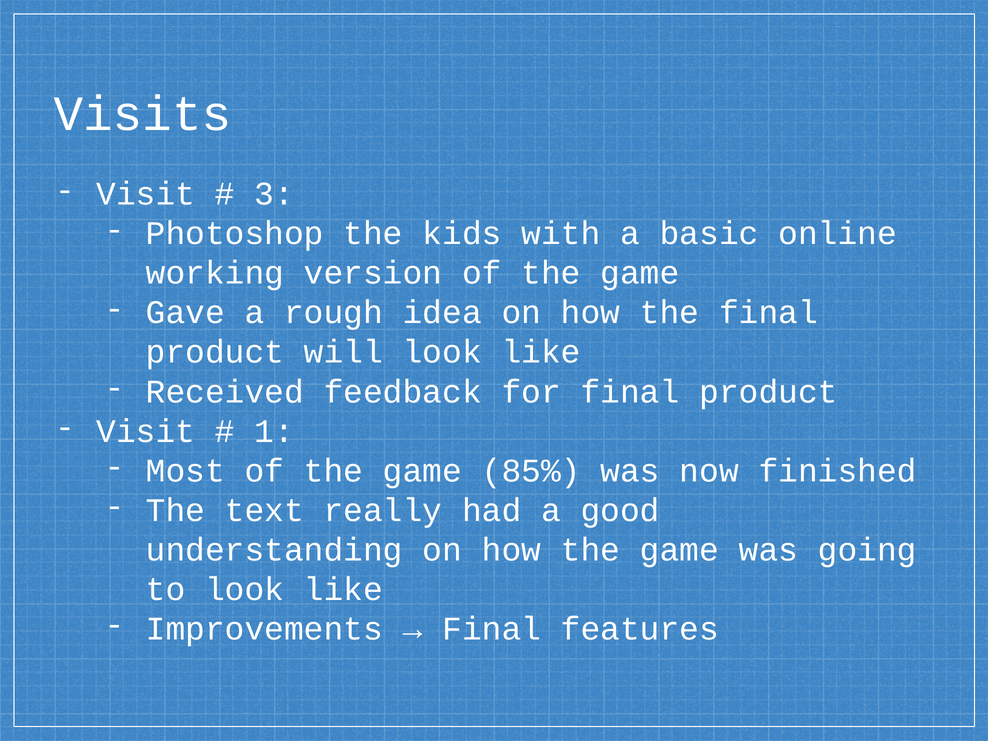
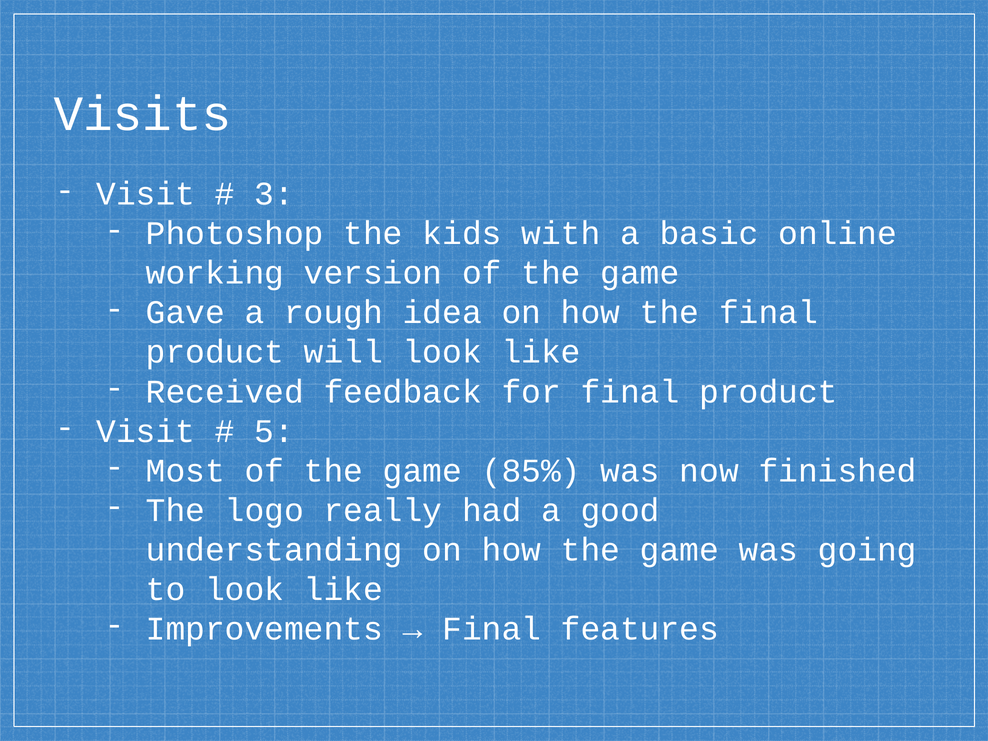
1: 1 -> 5
text: text -> logo
